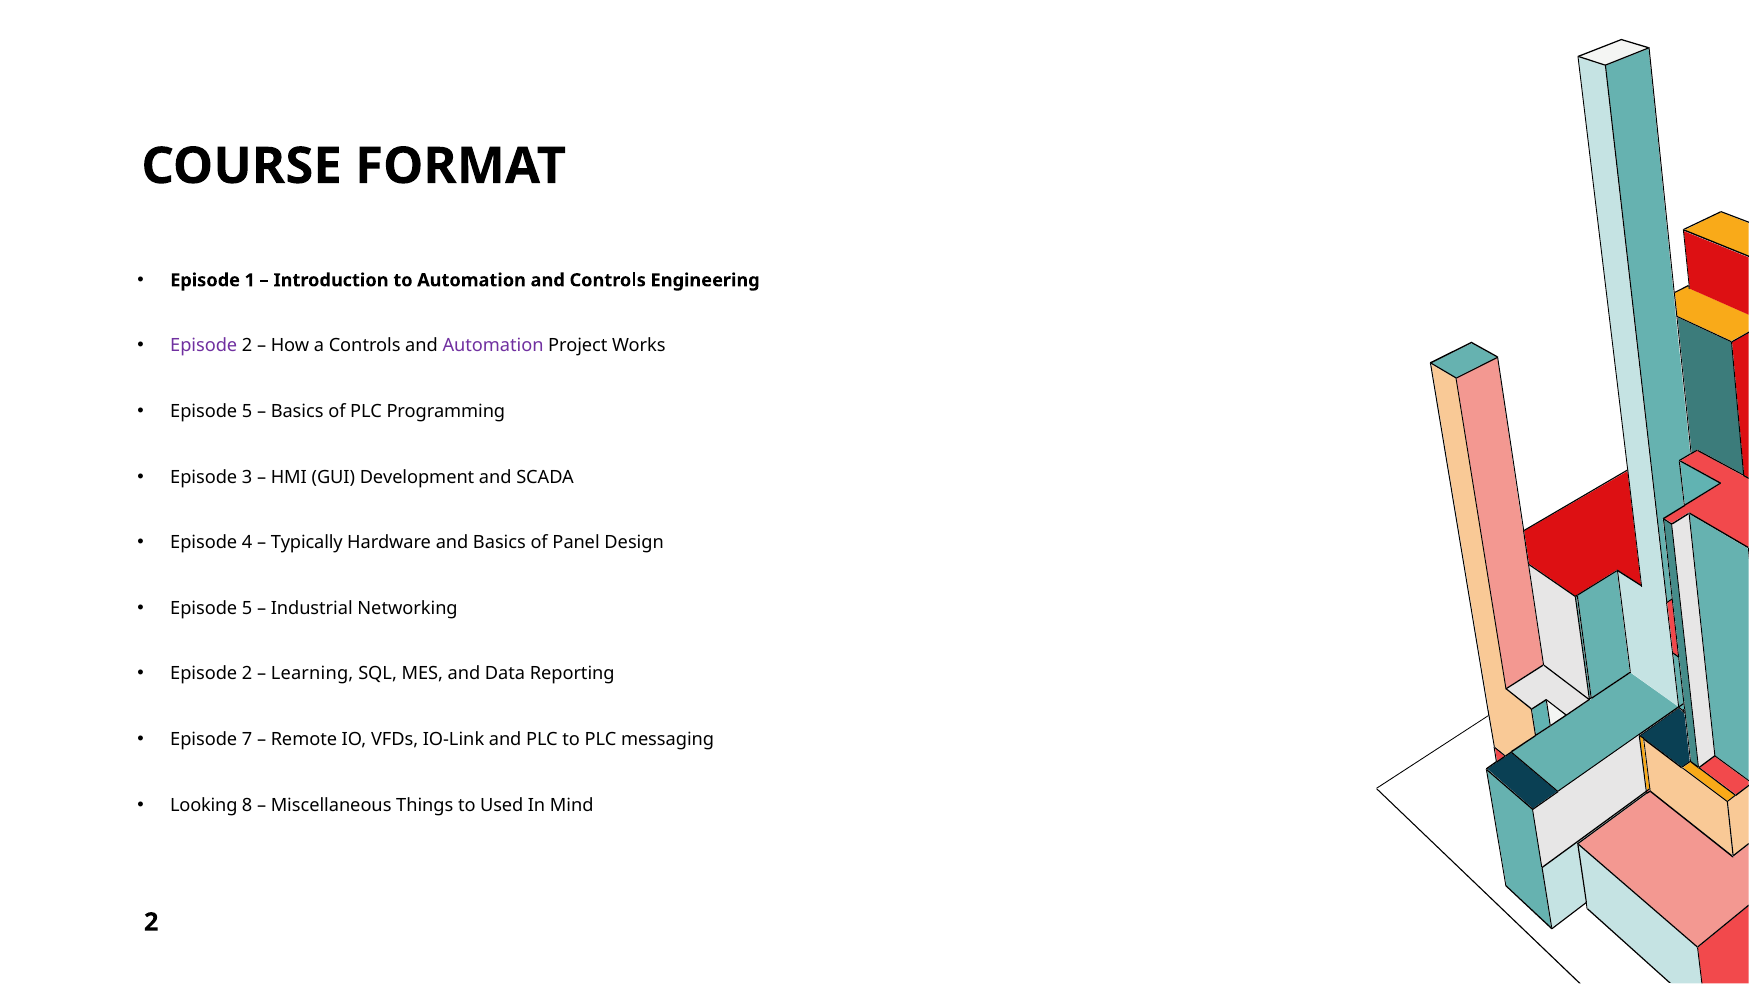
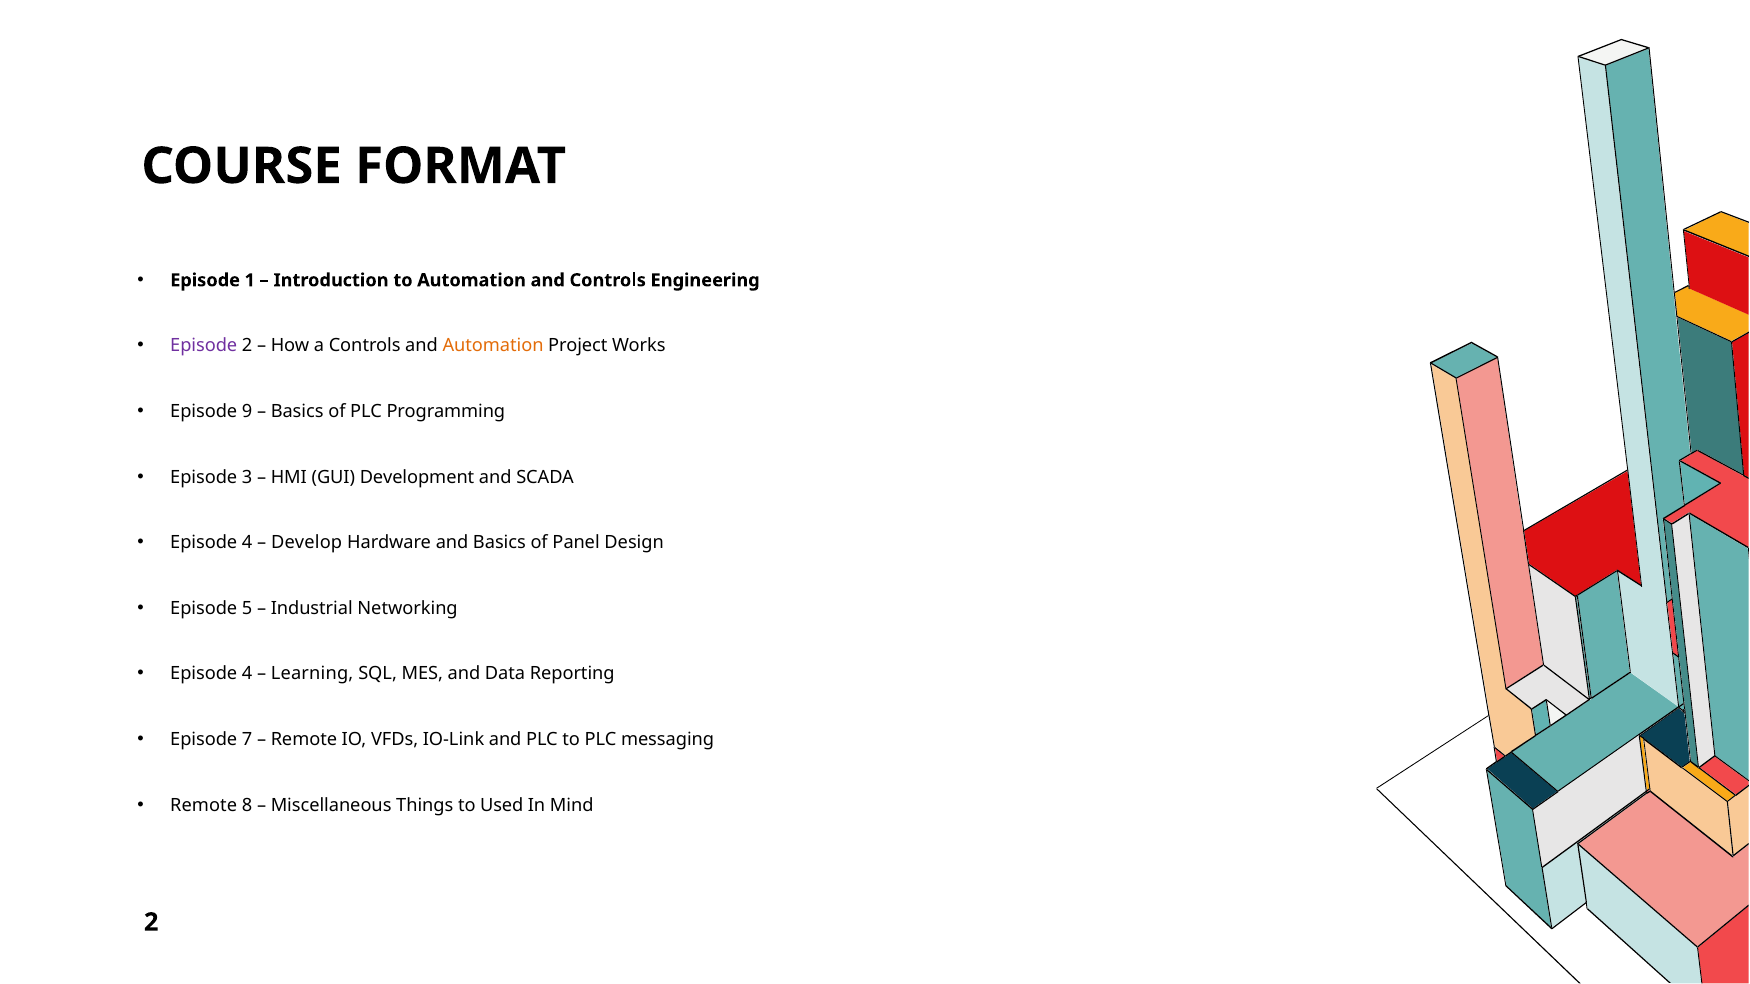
Automation at (493, 346) colour: purple -> orange
5 at (247, 412): 5 -> 9
Typically: Typically -> Develop
2 at (247, 674): 2 -> 4
Looking at (204, 805): Looking -> Remote
